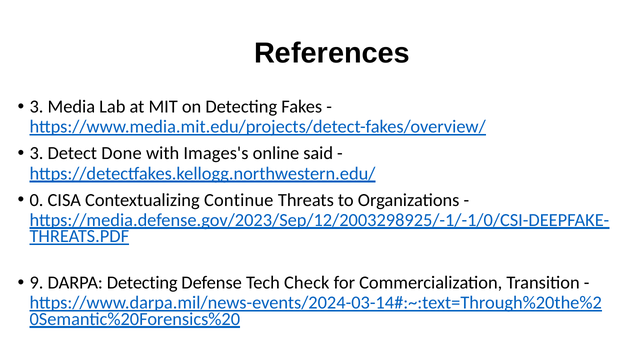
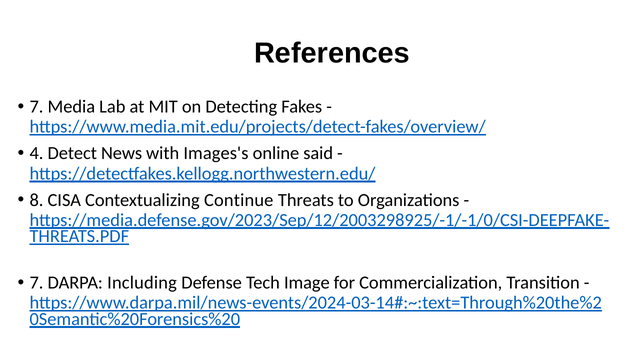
3 at (37, 107): 3 -> 7
3 at (37, 153): 3 -> 4
Done: Done -> News
0: 0 -> 8
9 at (37, 283): 9 -> 7
DARPA Detecting: Detecting -> Including
Check: Check -> Image
